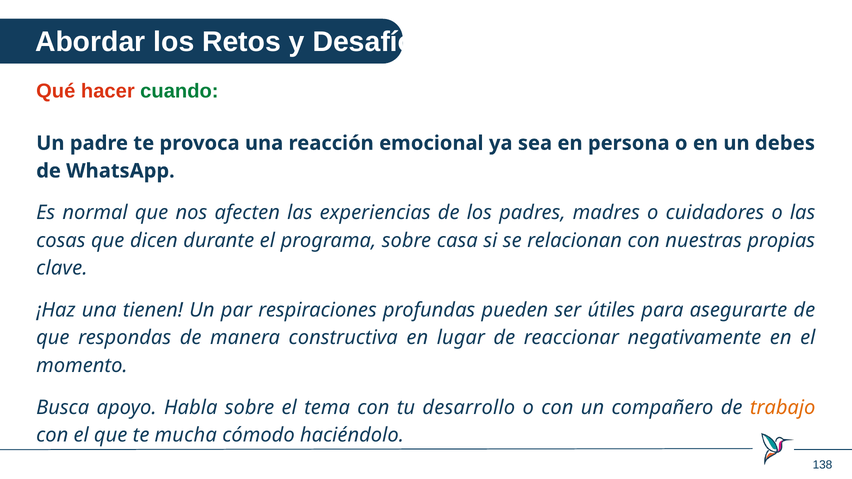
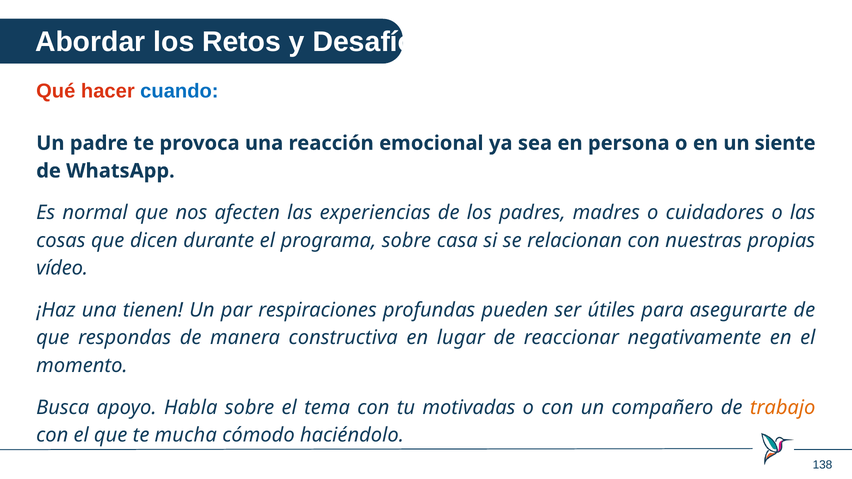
cuando colour: green -> blue
debes: debes -> siente
clave: clave -> vídeo
desarrollo: desarrollo -> motivadas
